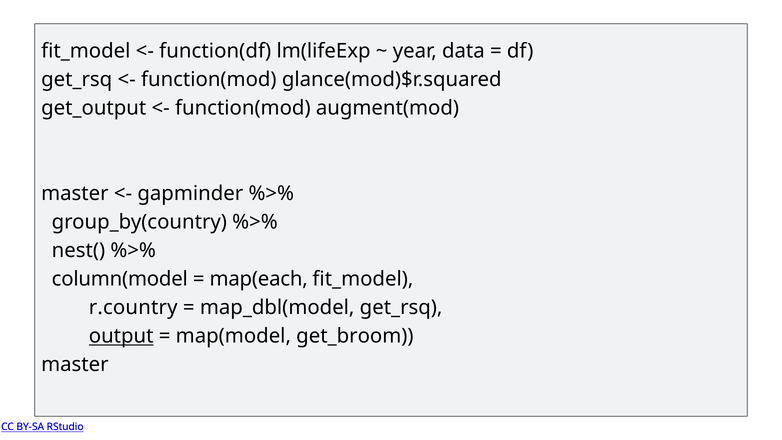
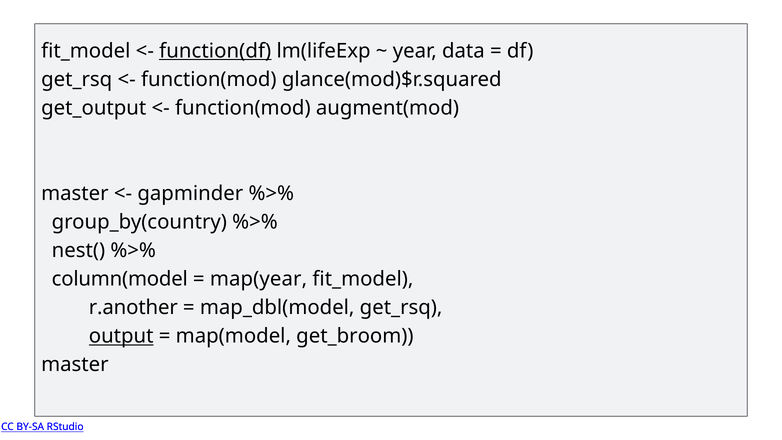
function(df underline: none -> present
map(each: map(each -> map(year
r.country: r.country -> r.another
